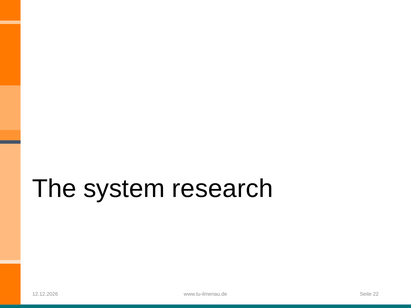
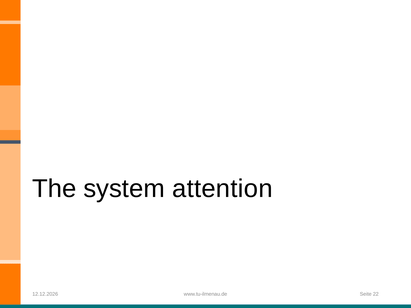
research: research -> attention
